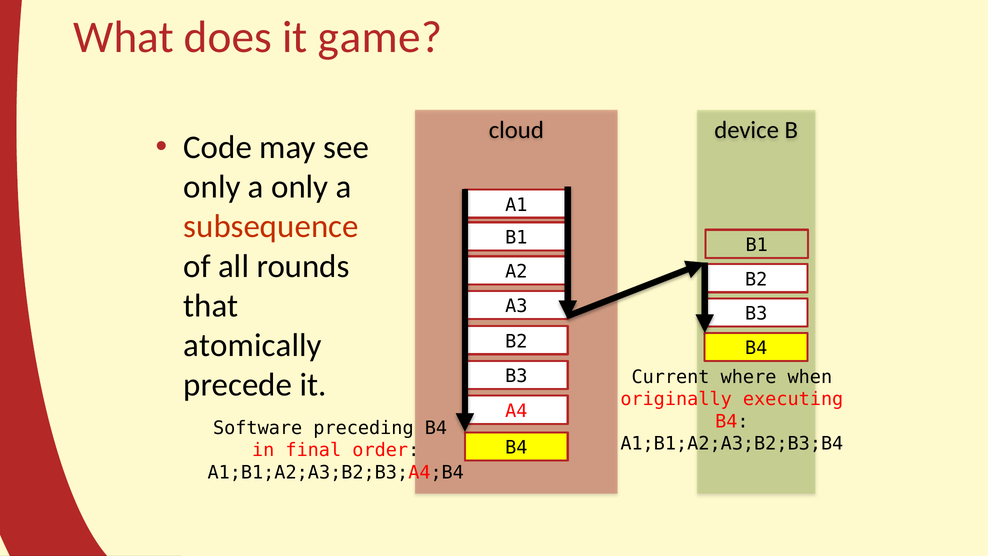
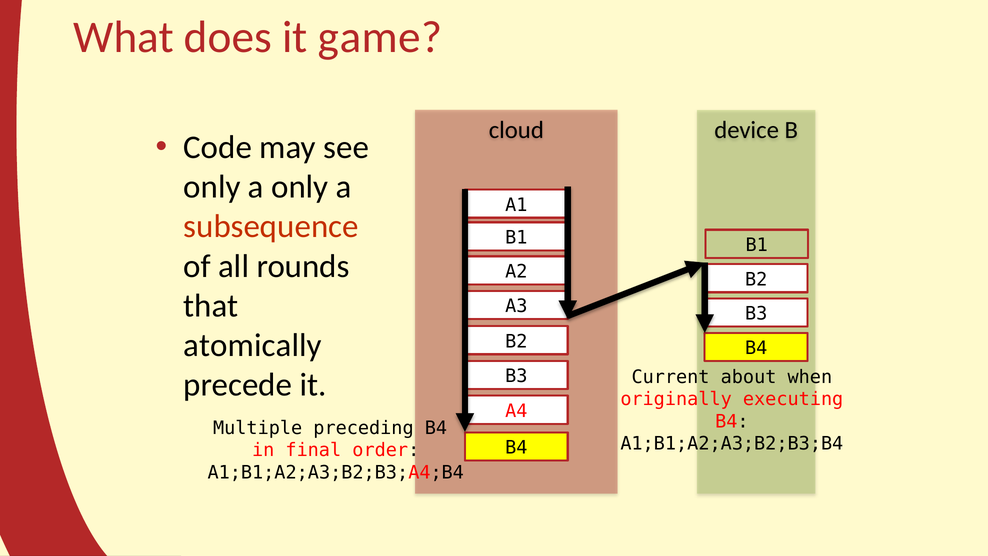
where: where -> about
Software: Software -> Multiple
